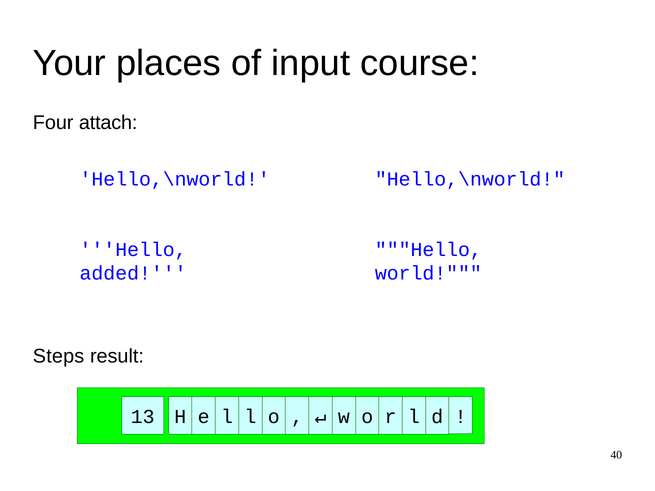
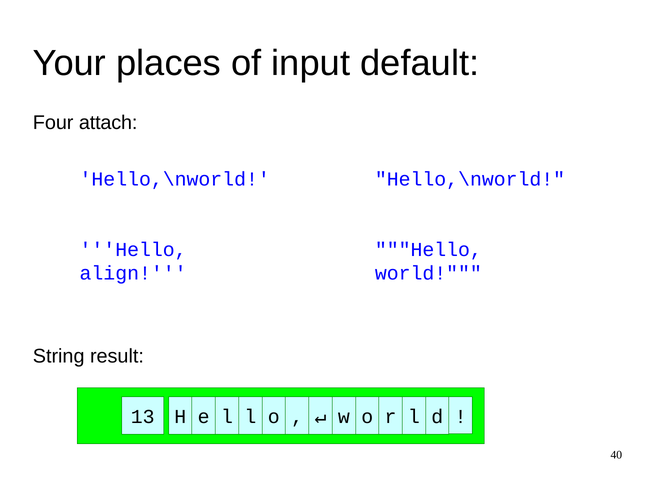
course: course -> default
added: added -> align
Steps: Steps -> String
